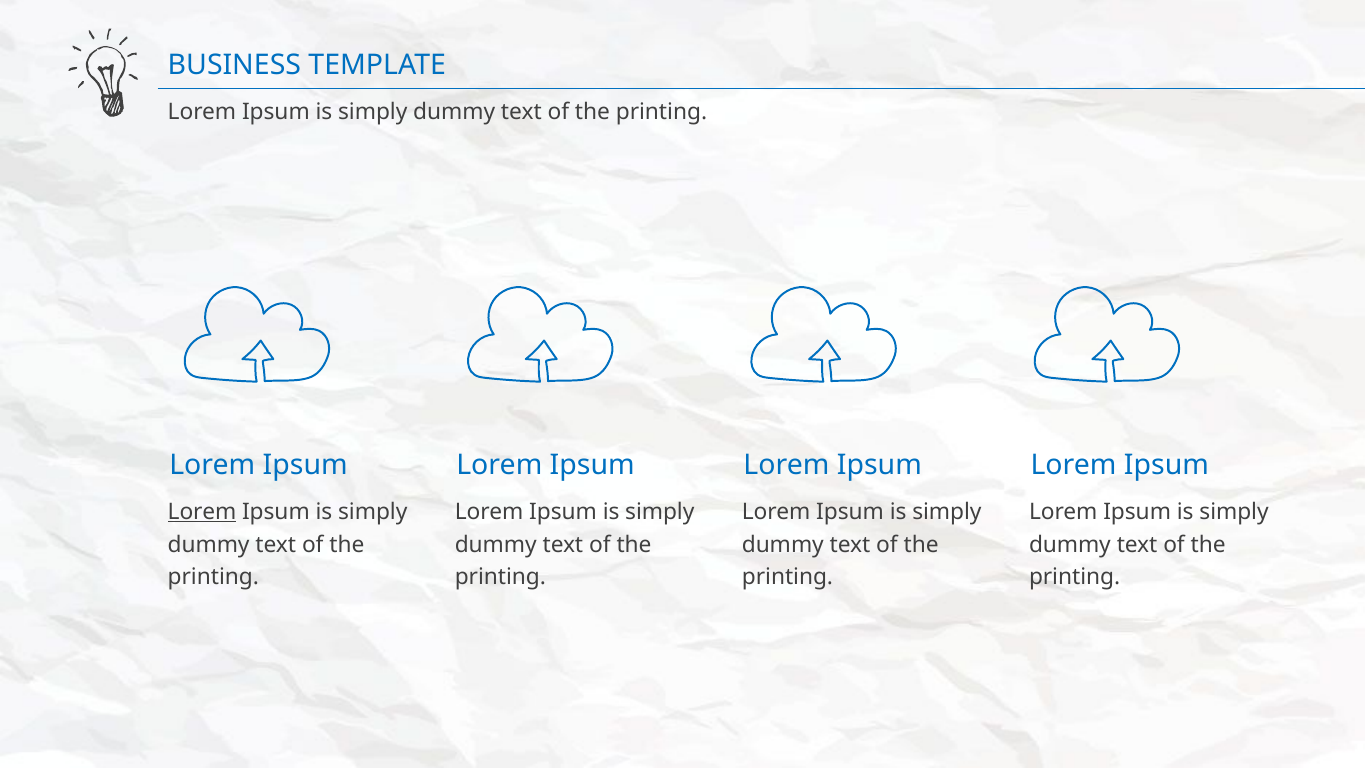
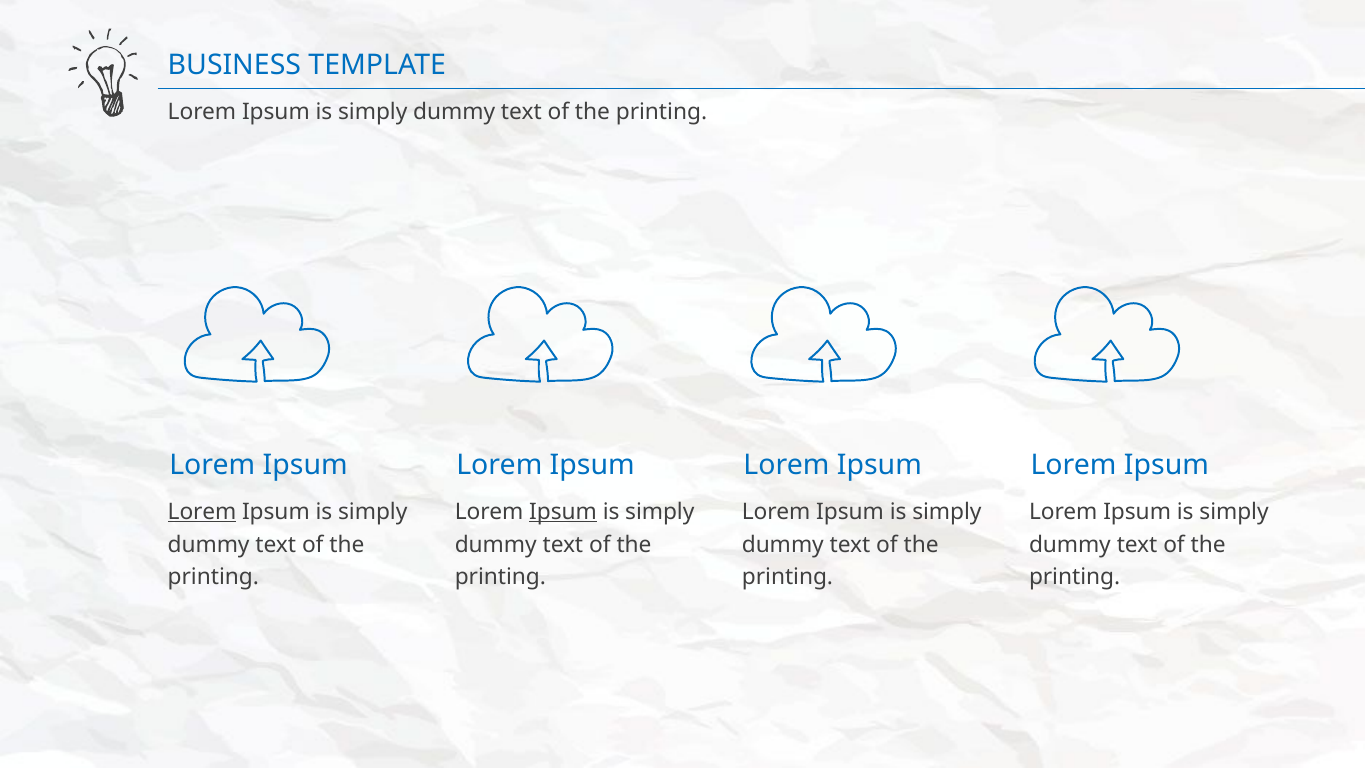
Ipsum at (563, 512) underline: none -> present
